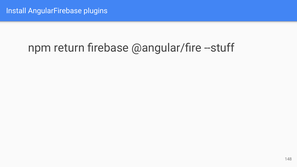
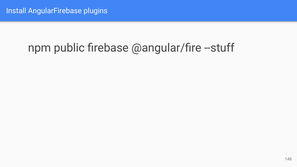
return: return -> public
